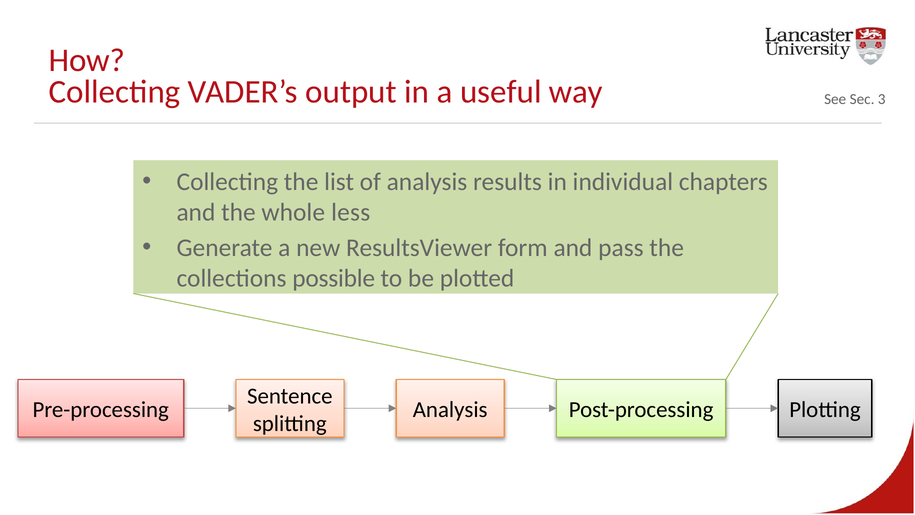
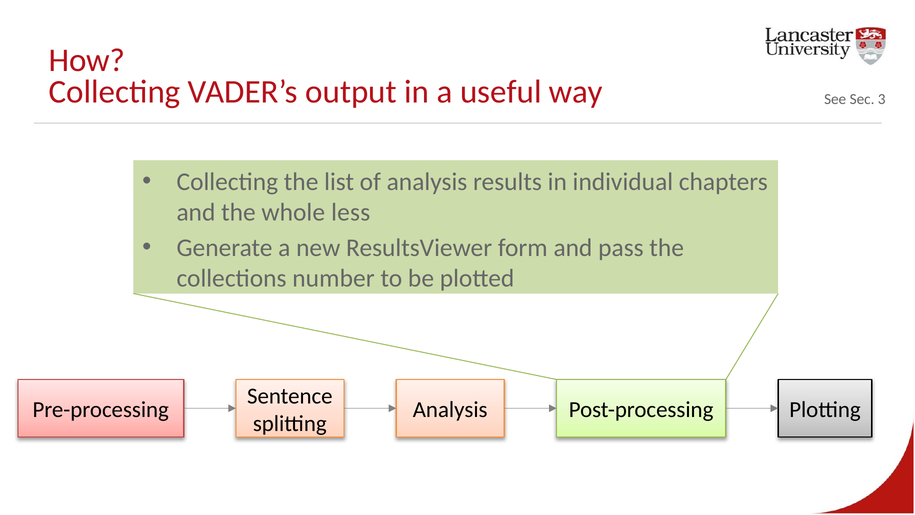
possible: possible -> number
